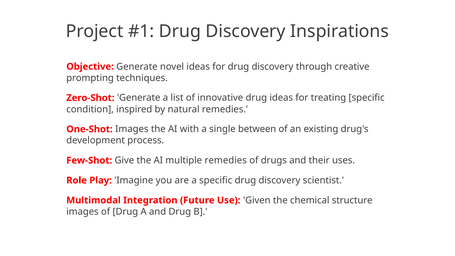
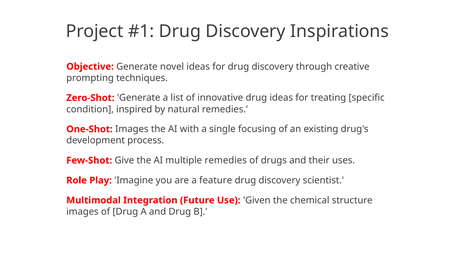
between: between -> focusing
a specific: specific -> feature
